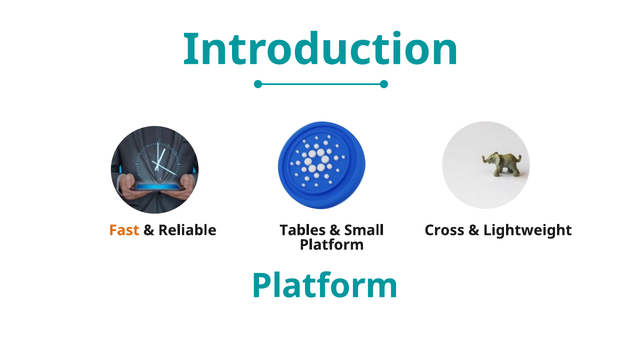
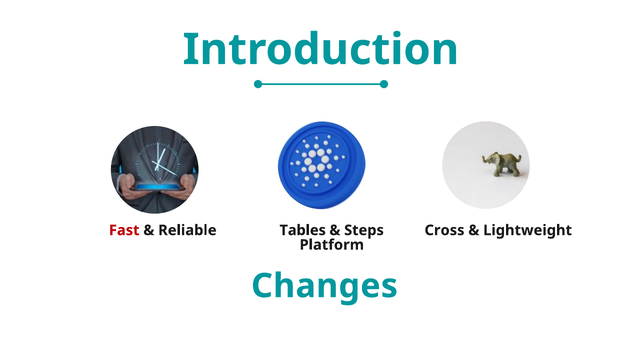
Fast colour: orange -> red
Small: Small -> Steps
Platform at (325, 286): Platform -> Changes
